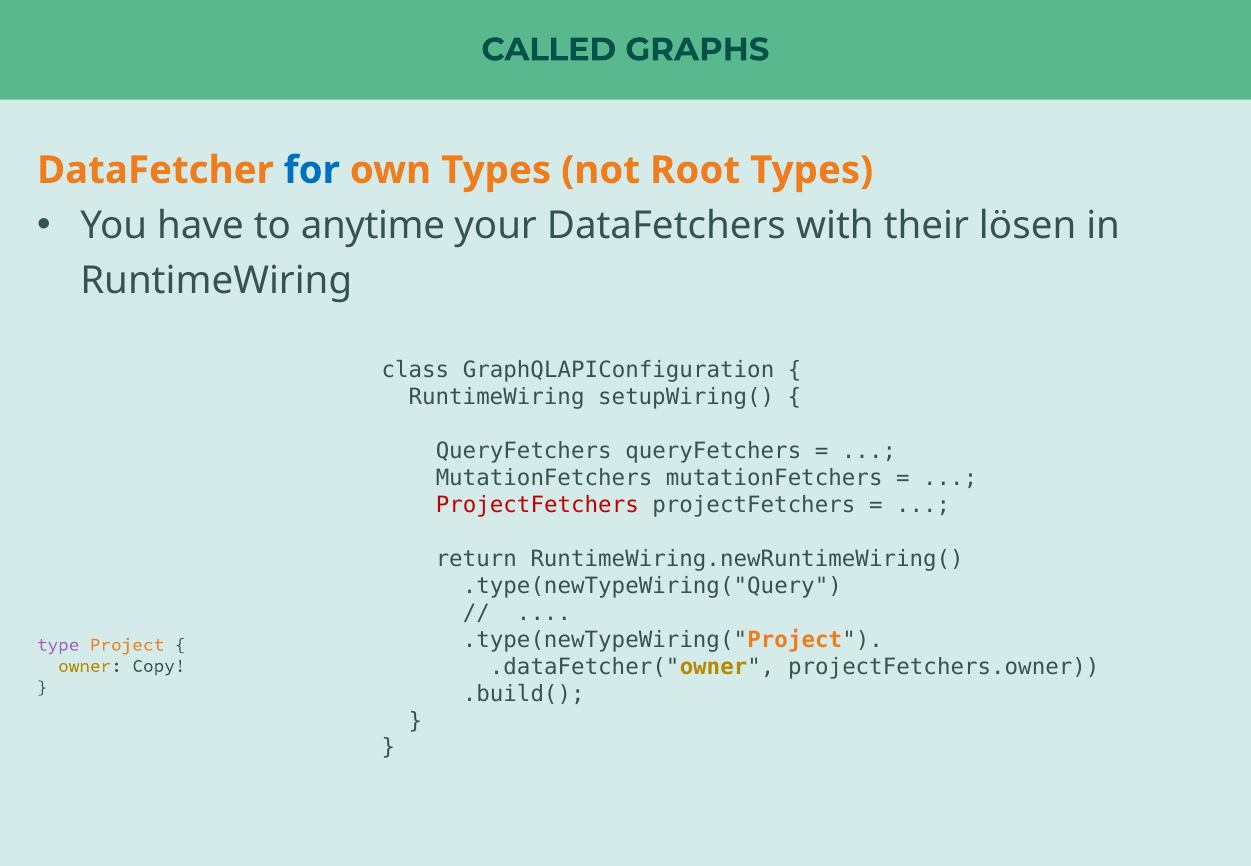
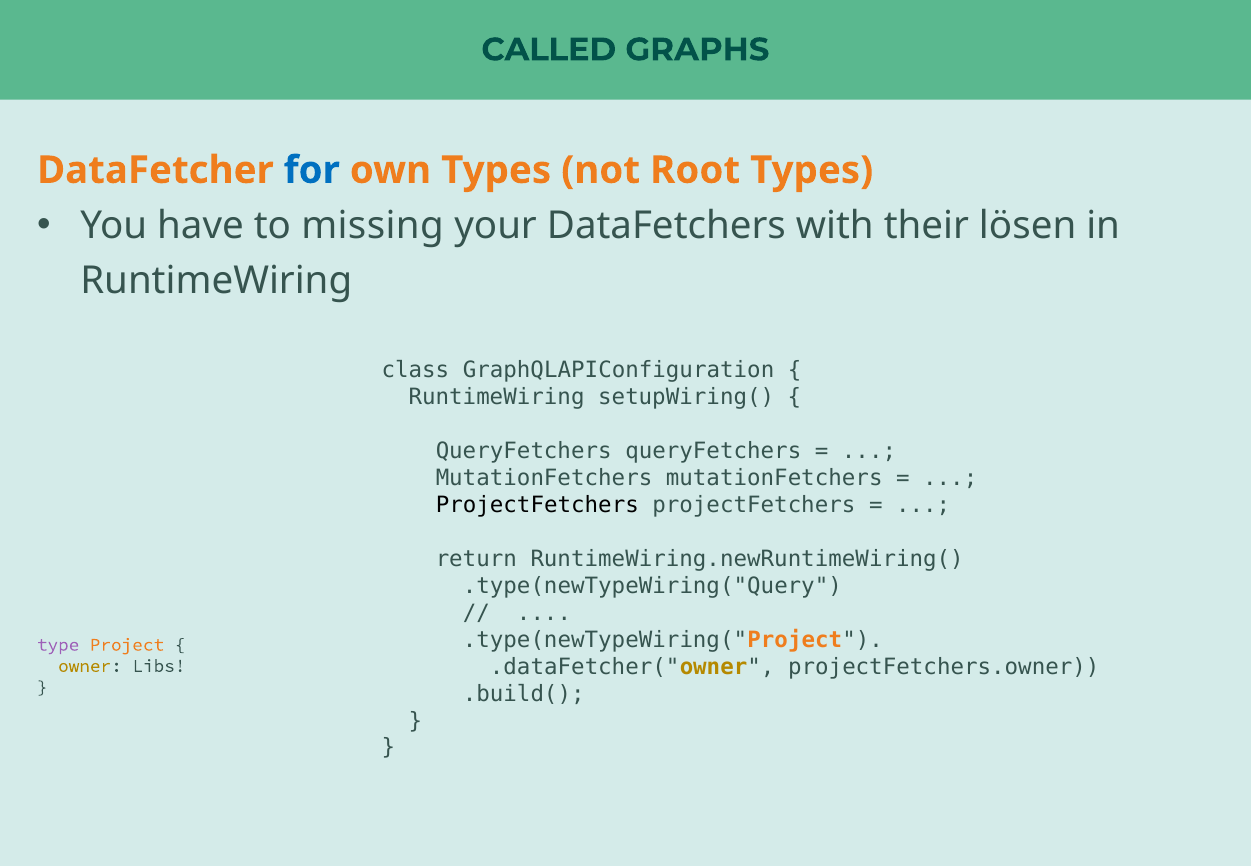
anytime: anytime -> missing
ProjectFetchers at (537, 505) colour: red -> black
Copy: Copy -> Libs
